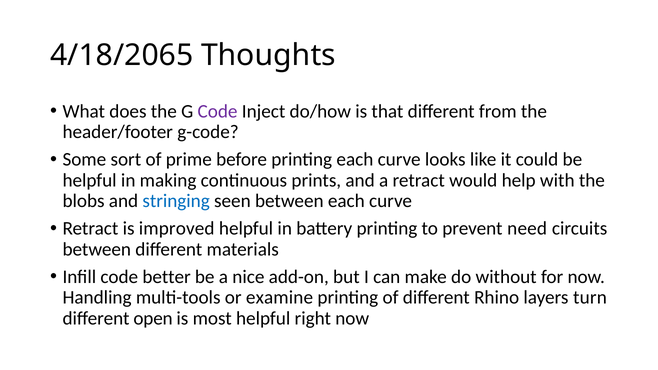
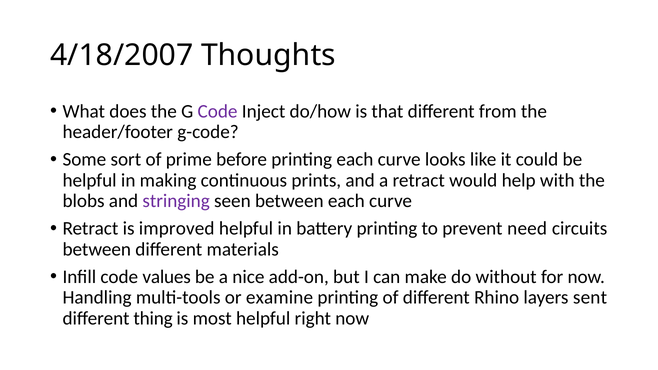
4/18/2065: 4/18/2065 -> 4/18/2007
stringing colour: blue -> purple
better: better -> values
turn: turn -> sent
open: open -> thing
